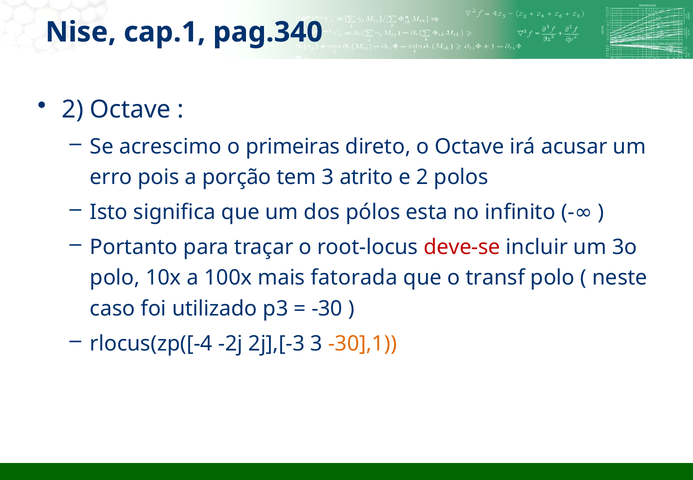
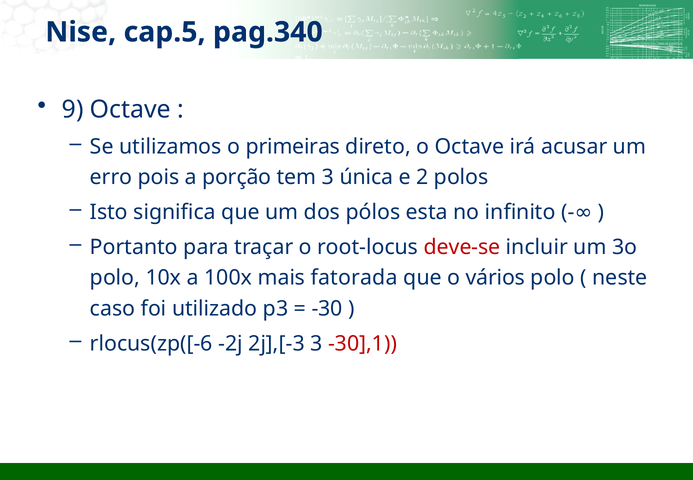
cap.1: cap.1 -> cap.5
2 at (73, 110): 2 -> 9
acrescimo: acrescimo -> utilizamos
atrito: atrito -> única
transf: transf -> vários
rlocus(zp([-4: rlocus(zp([-4 -> rlocus(zp([-6
-30],1 colour: orange -> red
